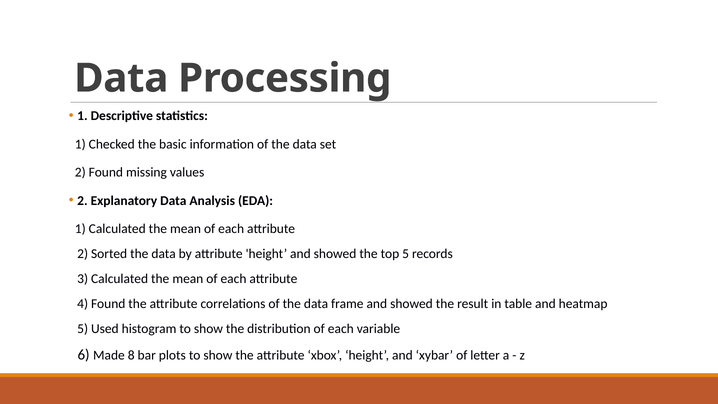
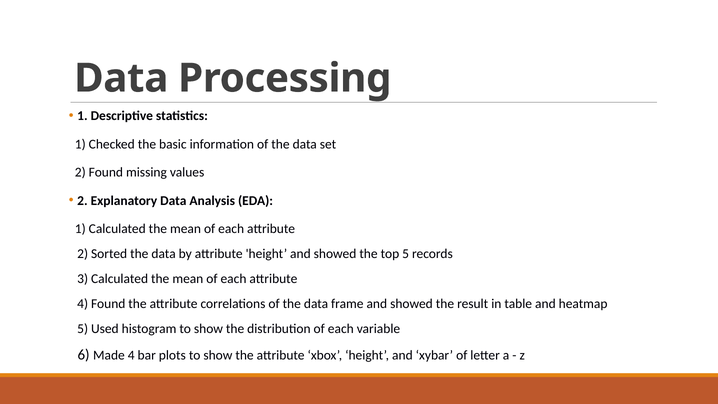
Made 8: 8 -> 4
